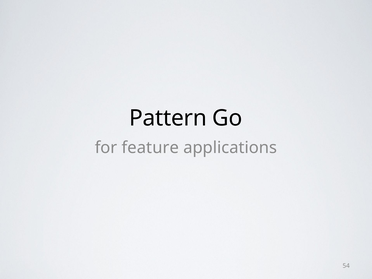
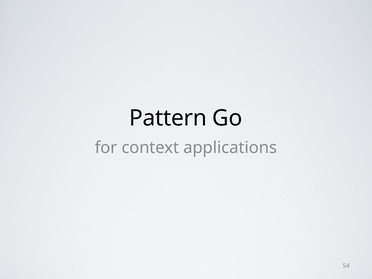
feature: feature -> context
